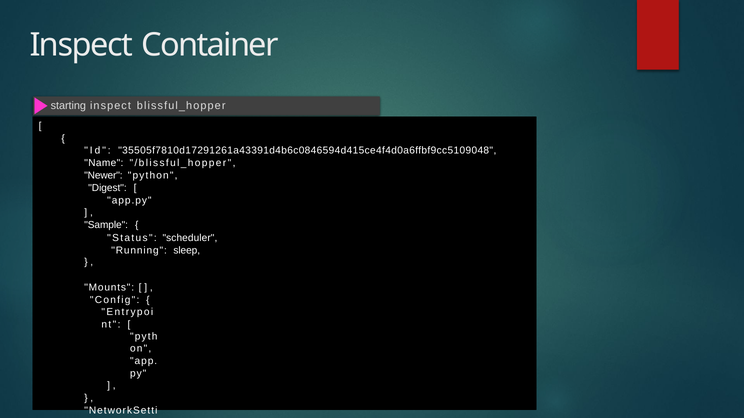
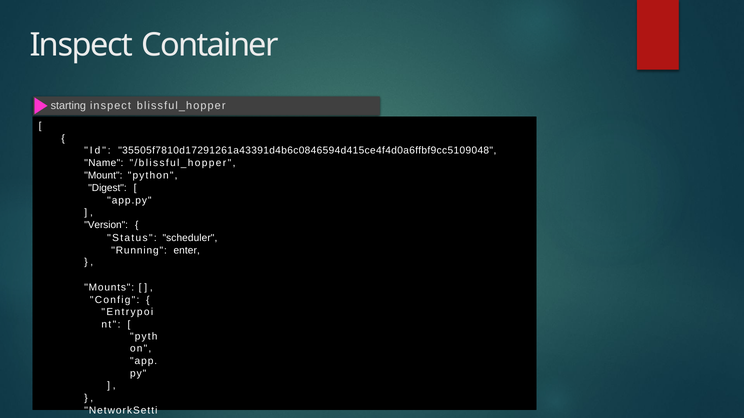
Newer: Newer -> Mount
Sample: Sample -> Version
sleep: sleep -> enter
